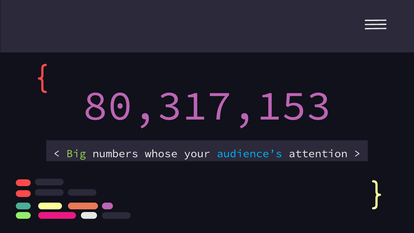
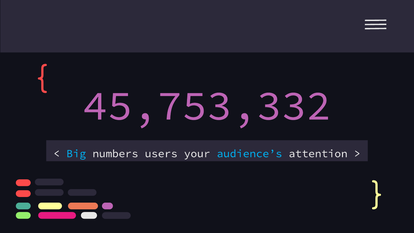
80,317,153: 80,317,153 -> 45,753,332
Big colour: light green -> light blue
whose: whose -> users
